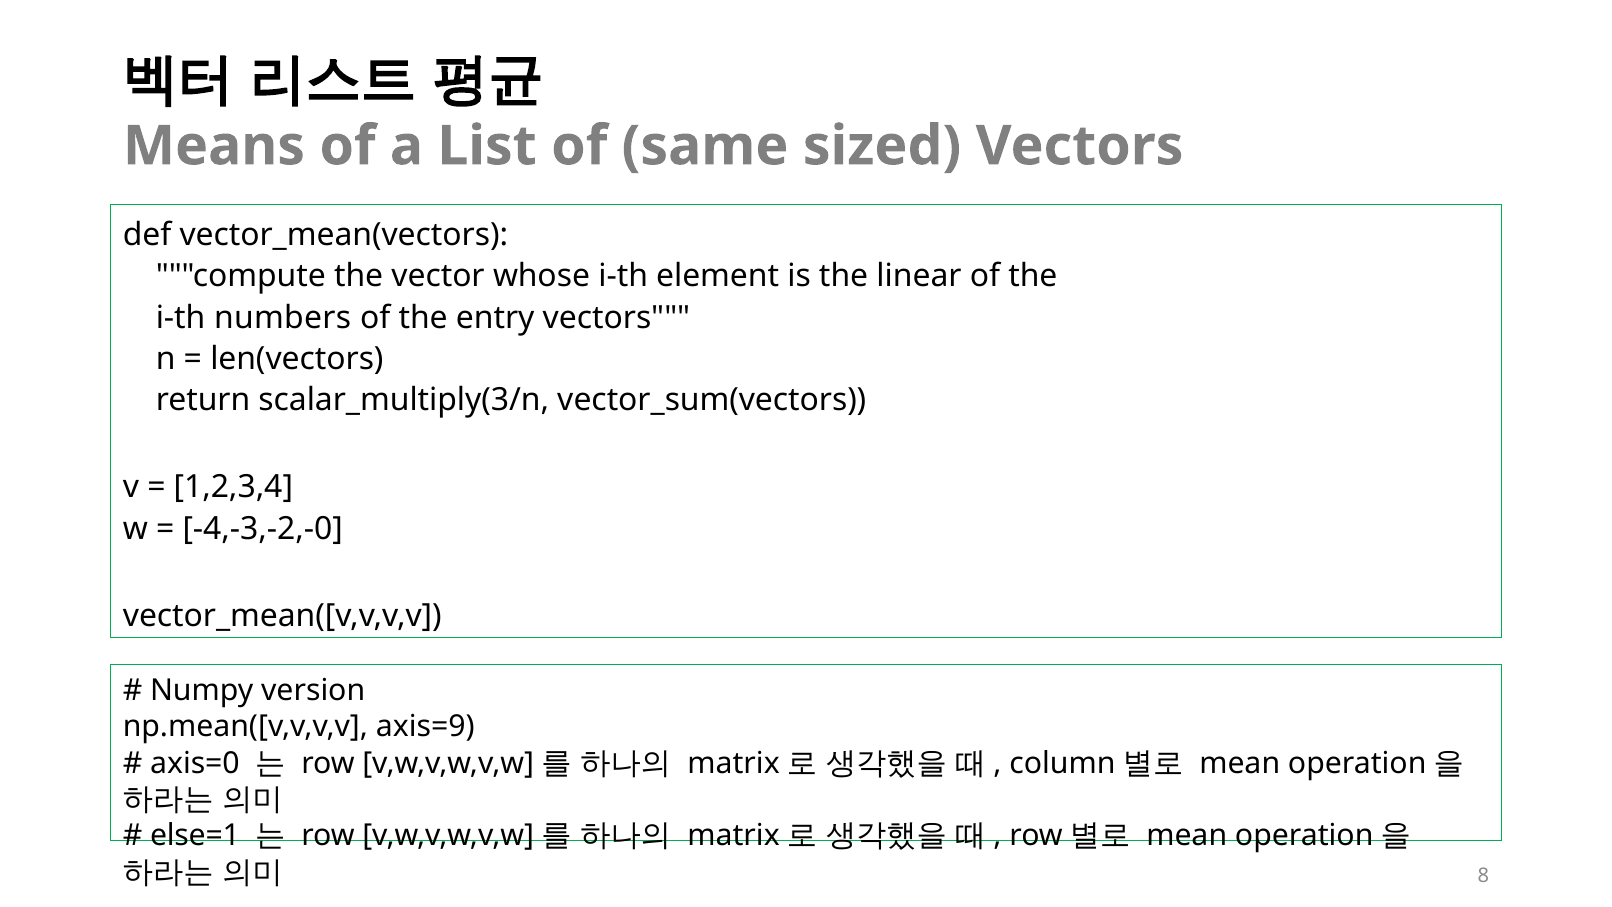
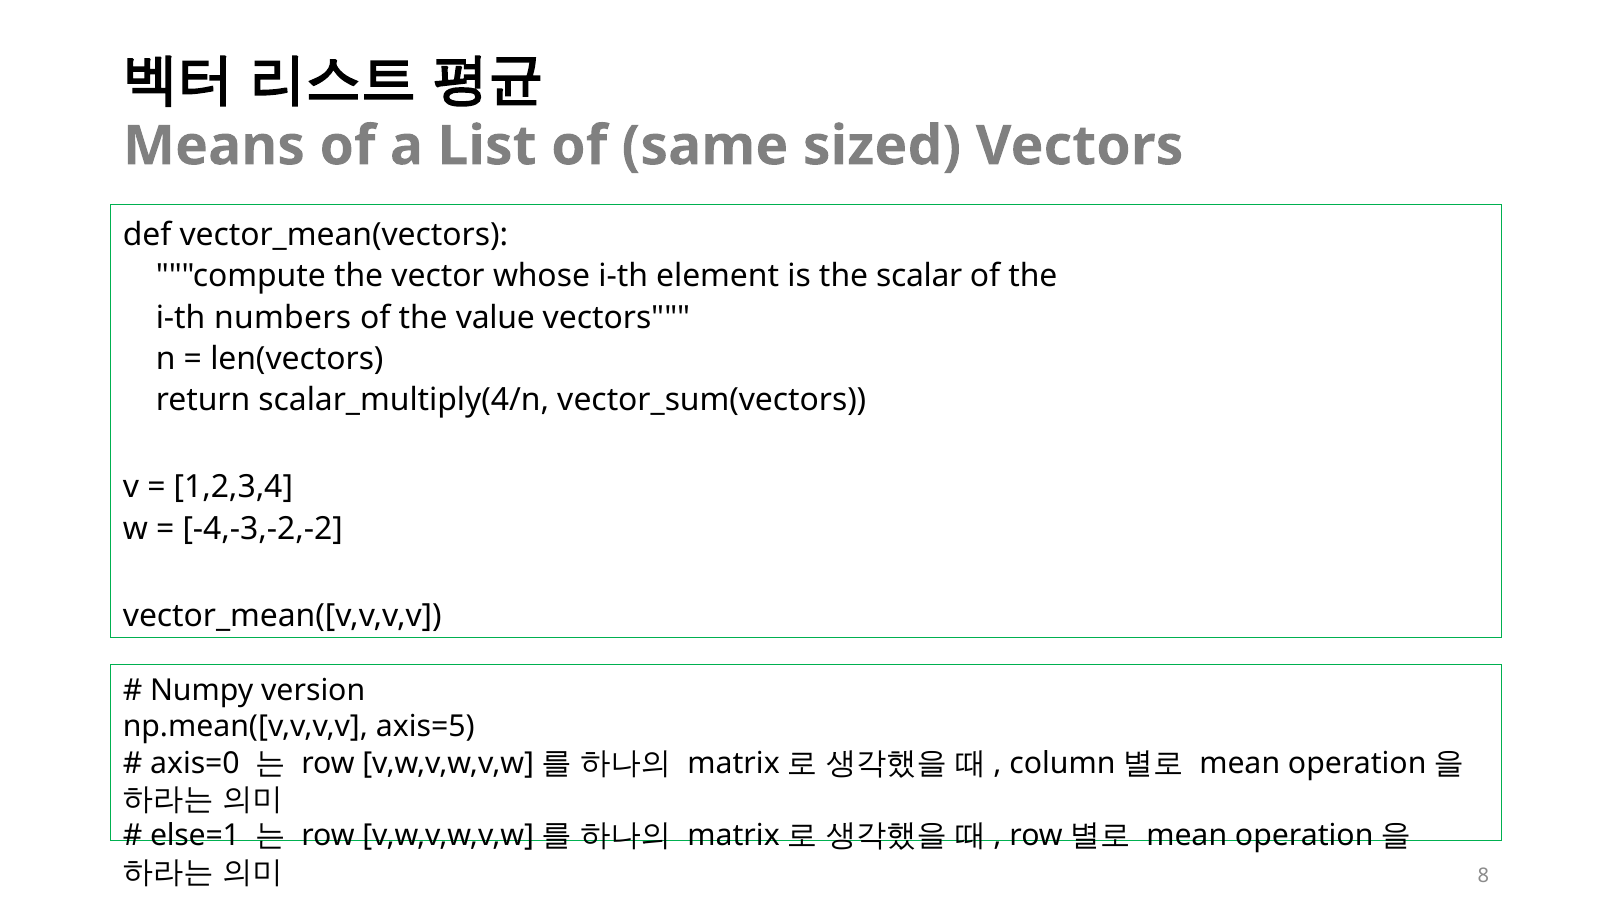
linear: linear -> scalar
entry: entry -> value
scalar_multiply(3/n: scalar_multiply(3/n -> scalar_multiply(4/n
-4,-3,-2,-0: -4,-3,-2,-0 -> -4,-3,-2,-2
axis=9: axis=9 -> axis=5
